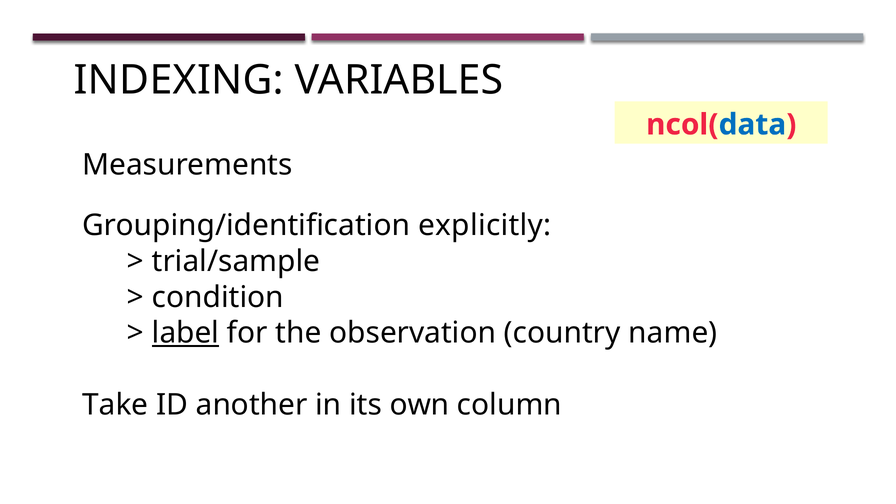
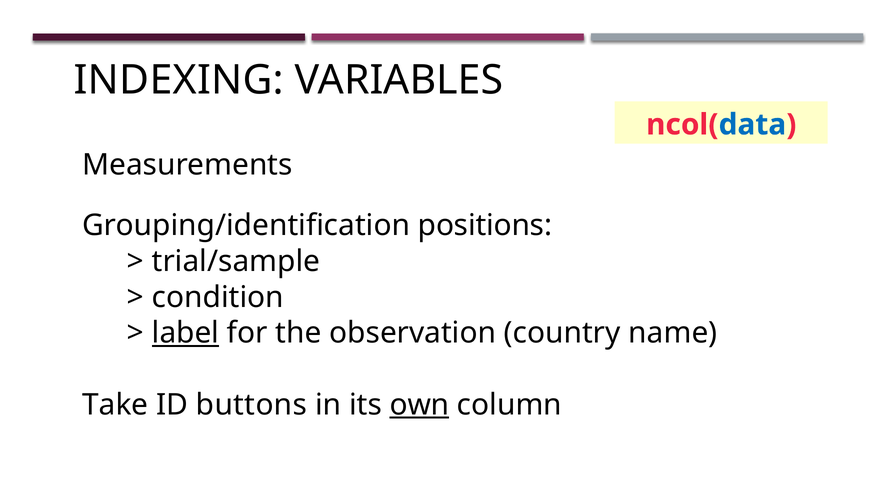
explicitly: explicitly -> positions
another: another -> buttons
own underline: none -> present
